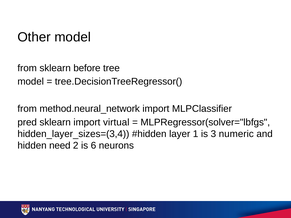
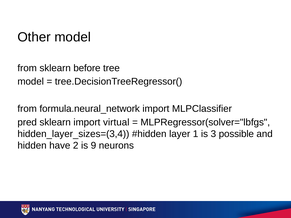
method.neural_network: method.neural_network -> formula.neural_network
numeric: numeric -> possible
need: need -> have
6: 6 -> 9
